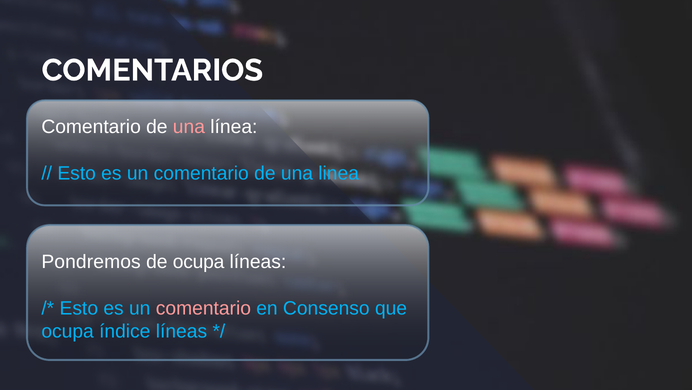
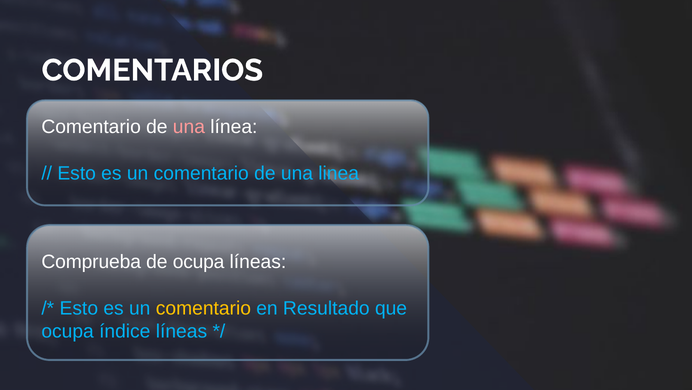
Pondremos: Pondremos -> Comprueba
comentario at (203, 308) colour: pink -> yellow
Consenso: Consenso -> Resultado
